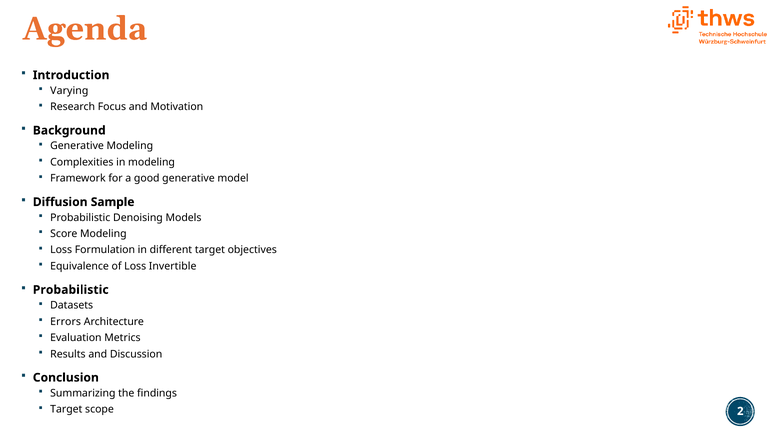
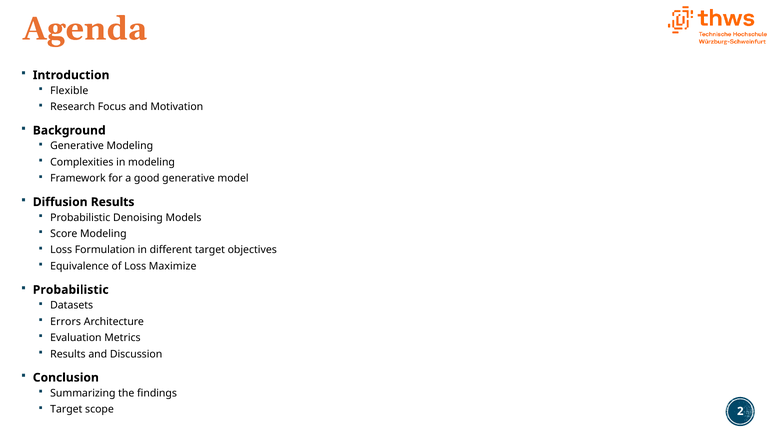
Varying: Varying -> Flexible
Diffusion Sample: Sample -> Results
Invertible: Invertible -> Maximize
